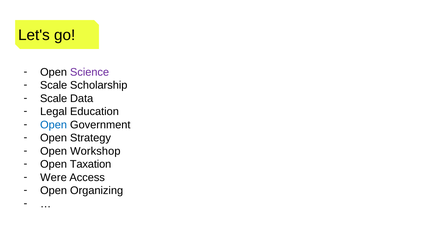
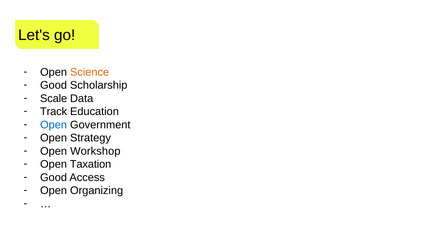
Science colour: purple -> orange
Scale at (54, 85): Scale -> Good
Legal: Legal -> Track
Were at (53, 178): Were -> Good
